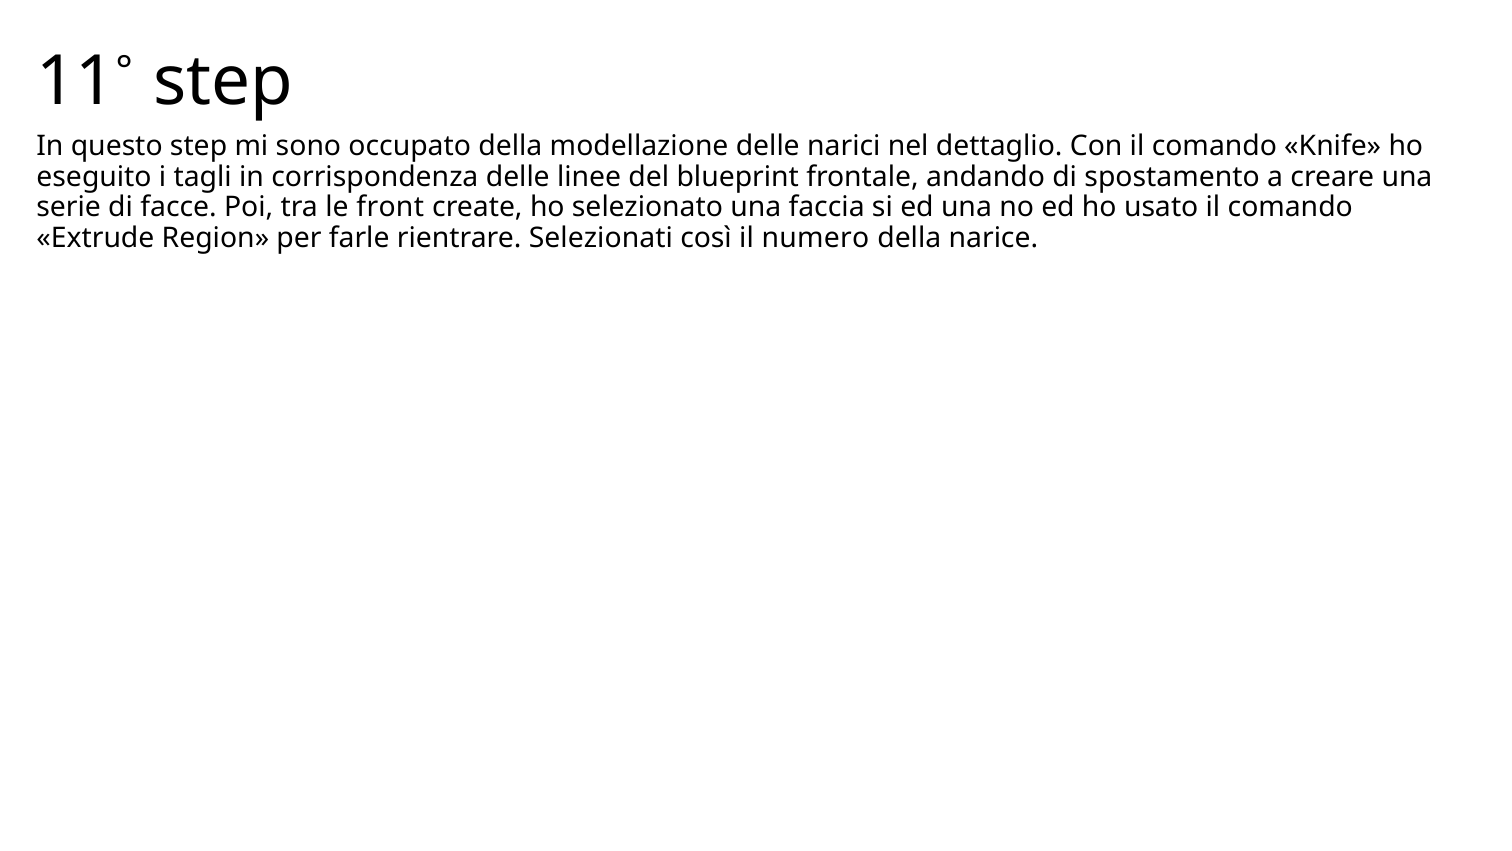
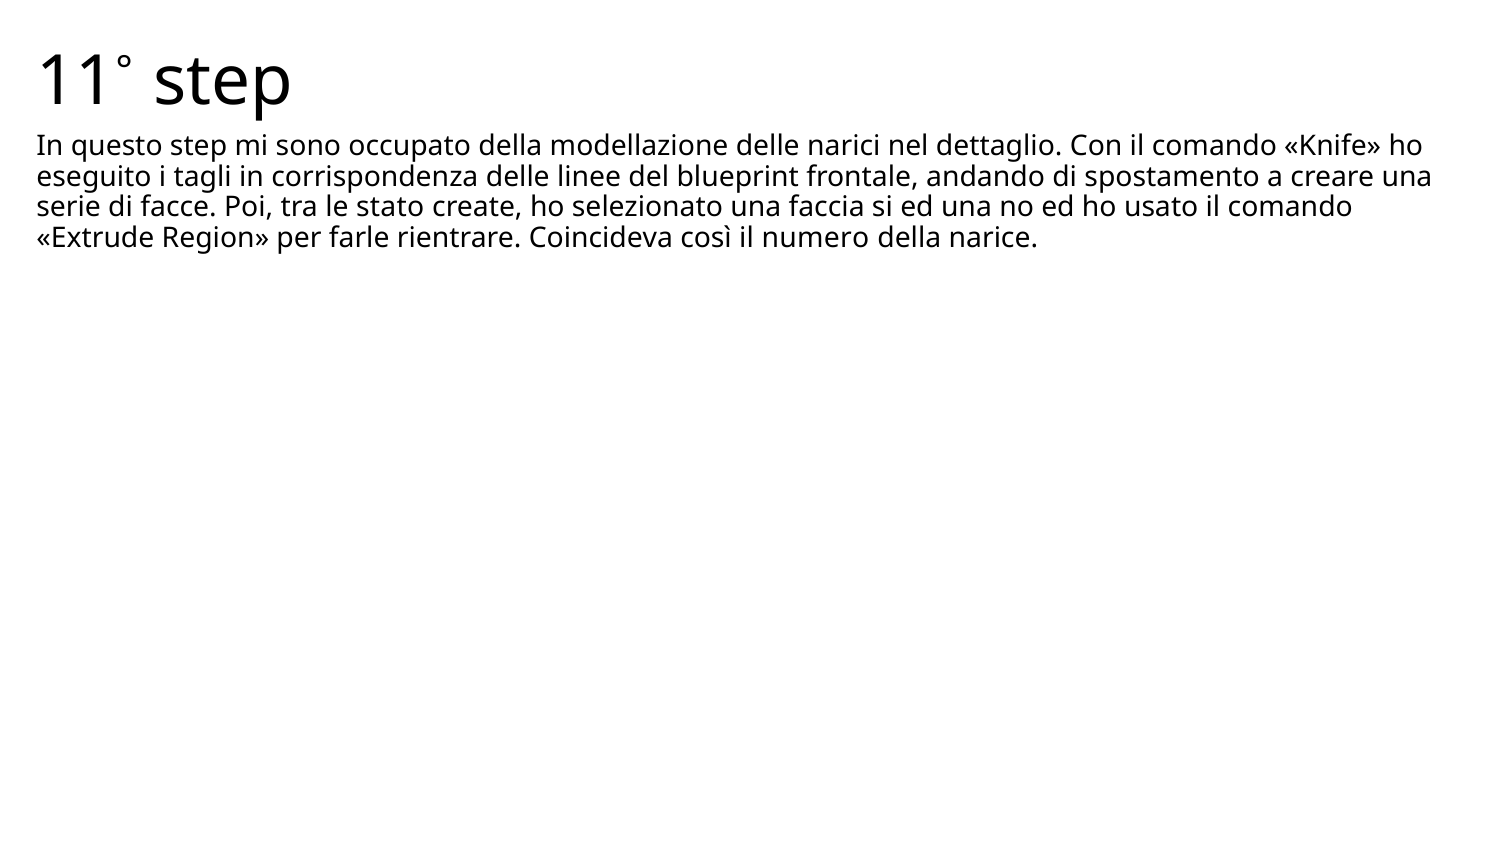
front: front -> stato
Selezionati: Selezionati -> Coincideva
